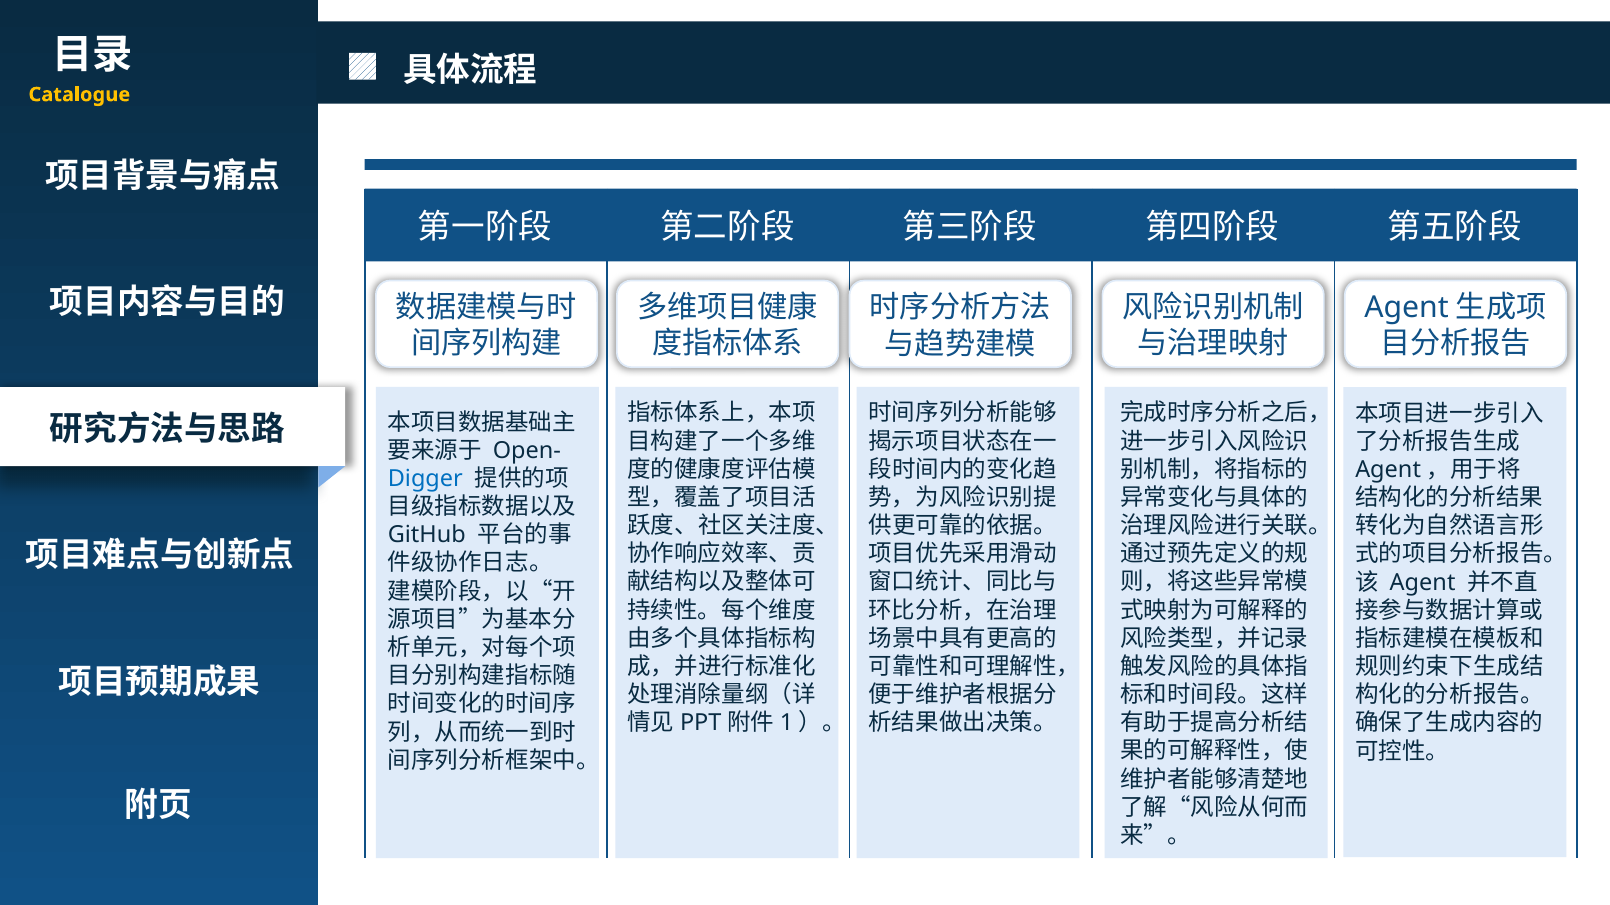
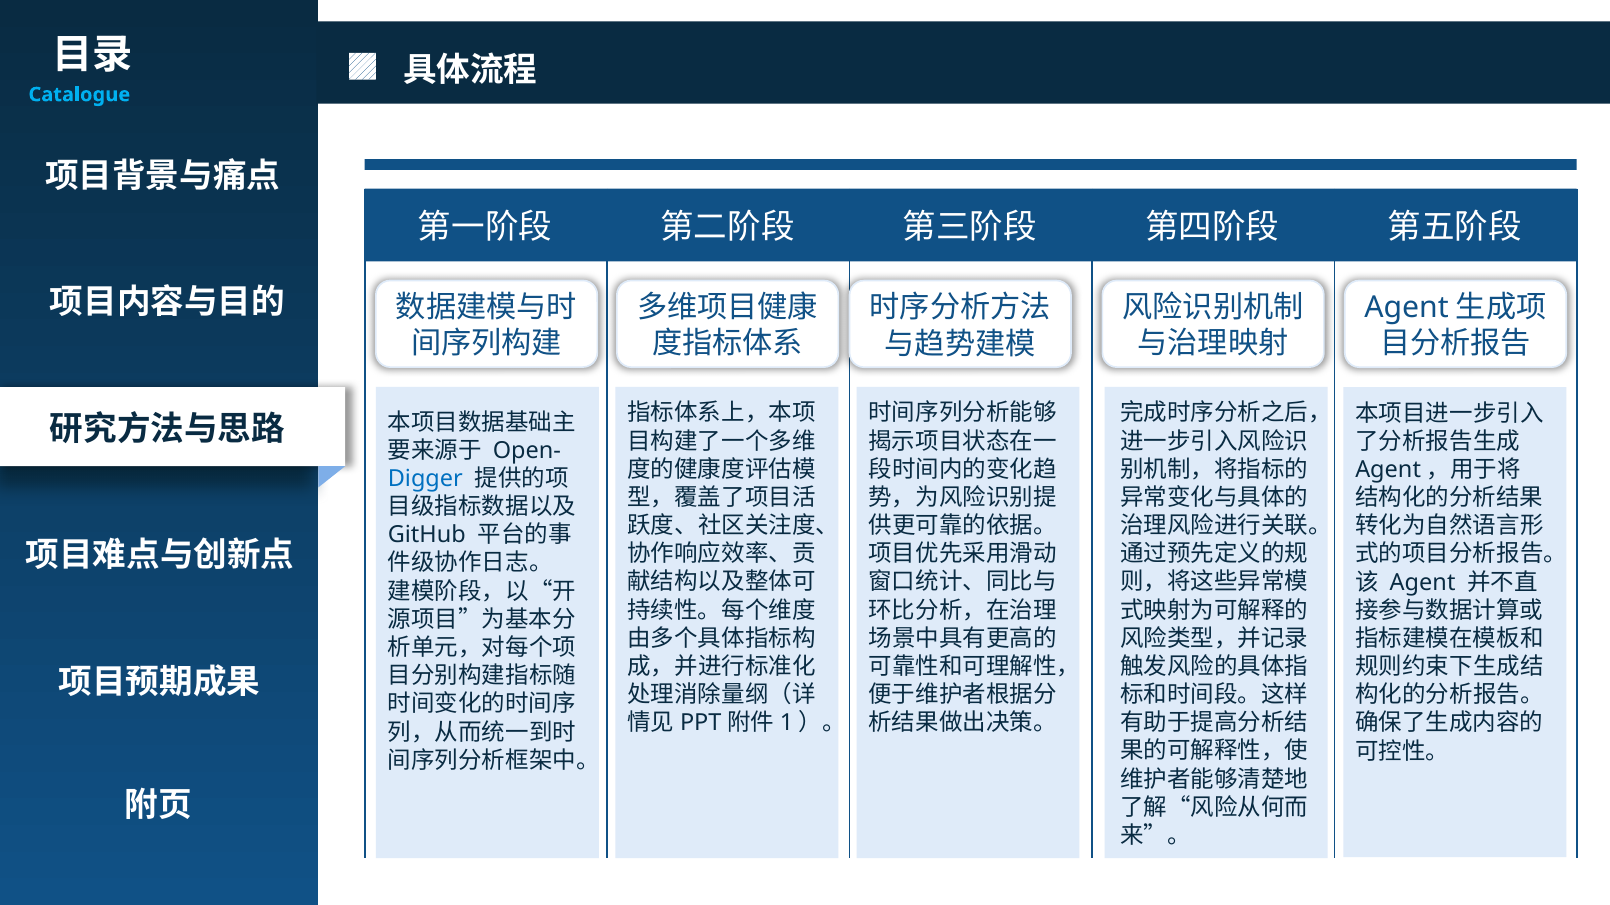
Catalogue colour: yellow -> light blue
